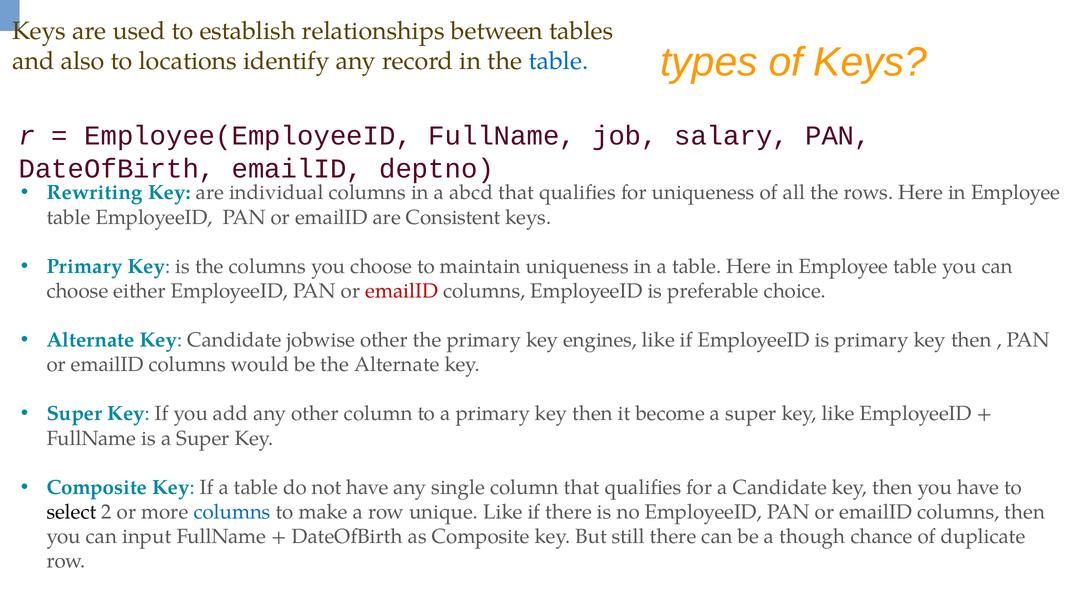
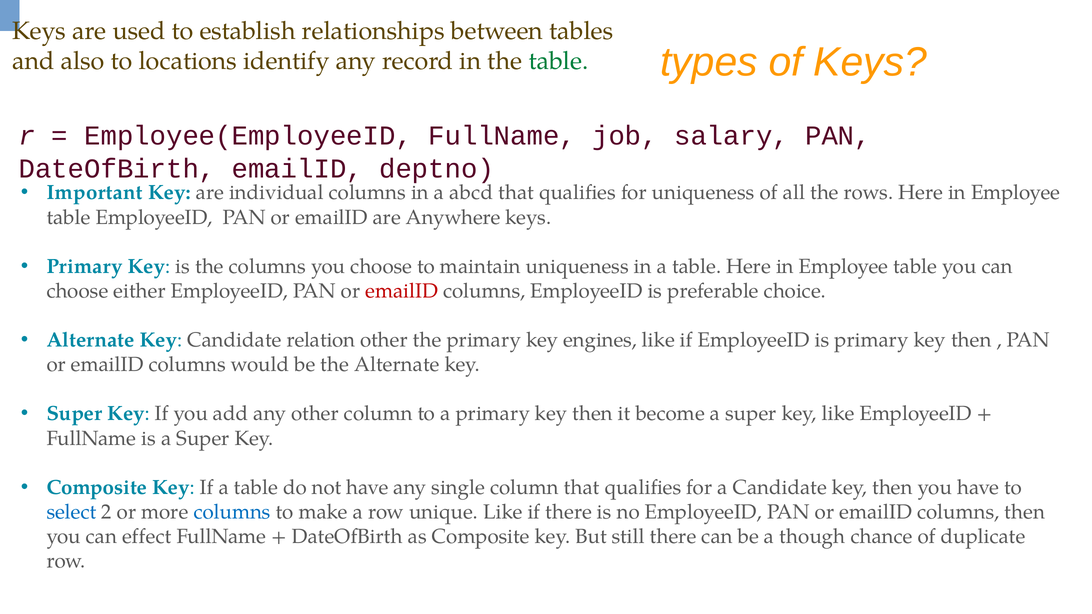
table at (559, 61) colour: blue -> green
Rewriting: Rewriting -> Important
Consistent: Consistent -> Anywhere
jobwise: jobwise -> relation
select colour: black -> blue
input: input -> effect
